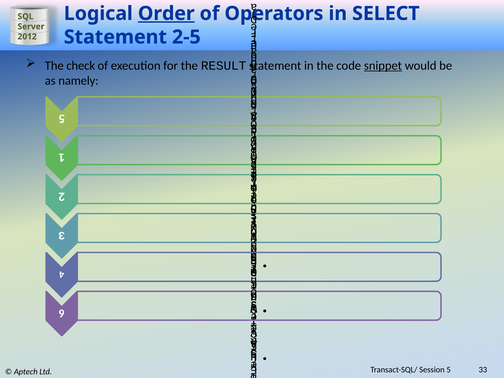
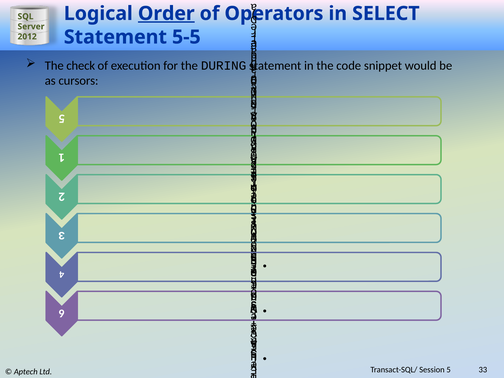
2-5: 2-5 -> 5-5
RESULT: RESULT -> DURING
snippet underline: present -> none
namely: namely -> cursors
